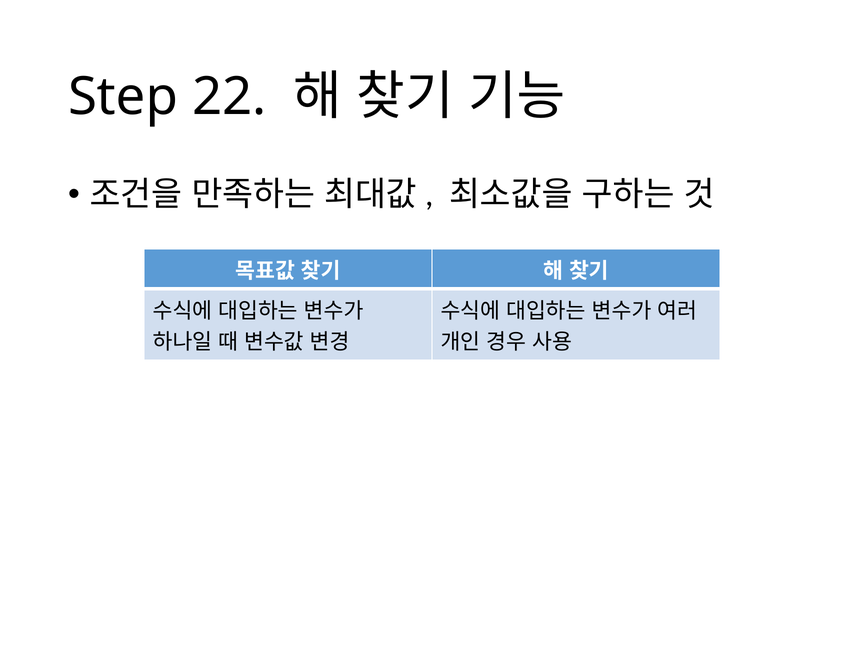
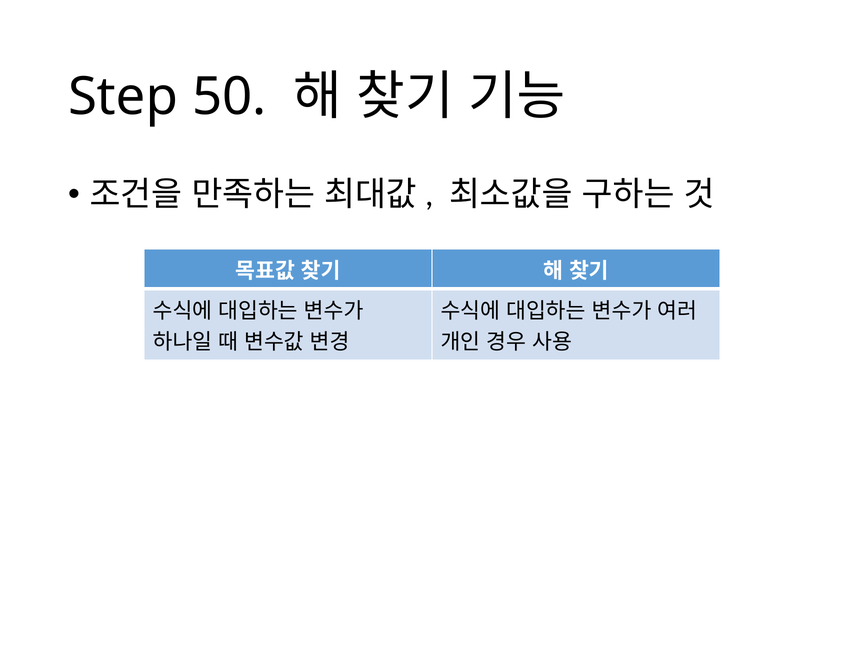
22: 22 -> 50
